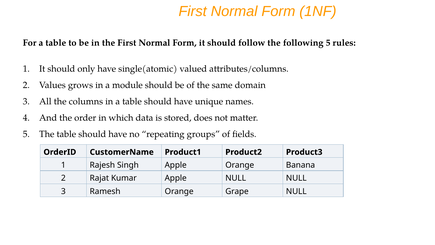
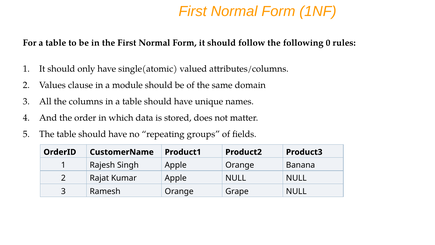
following 5: 5 -> 0
grows: grows -> clause
